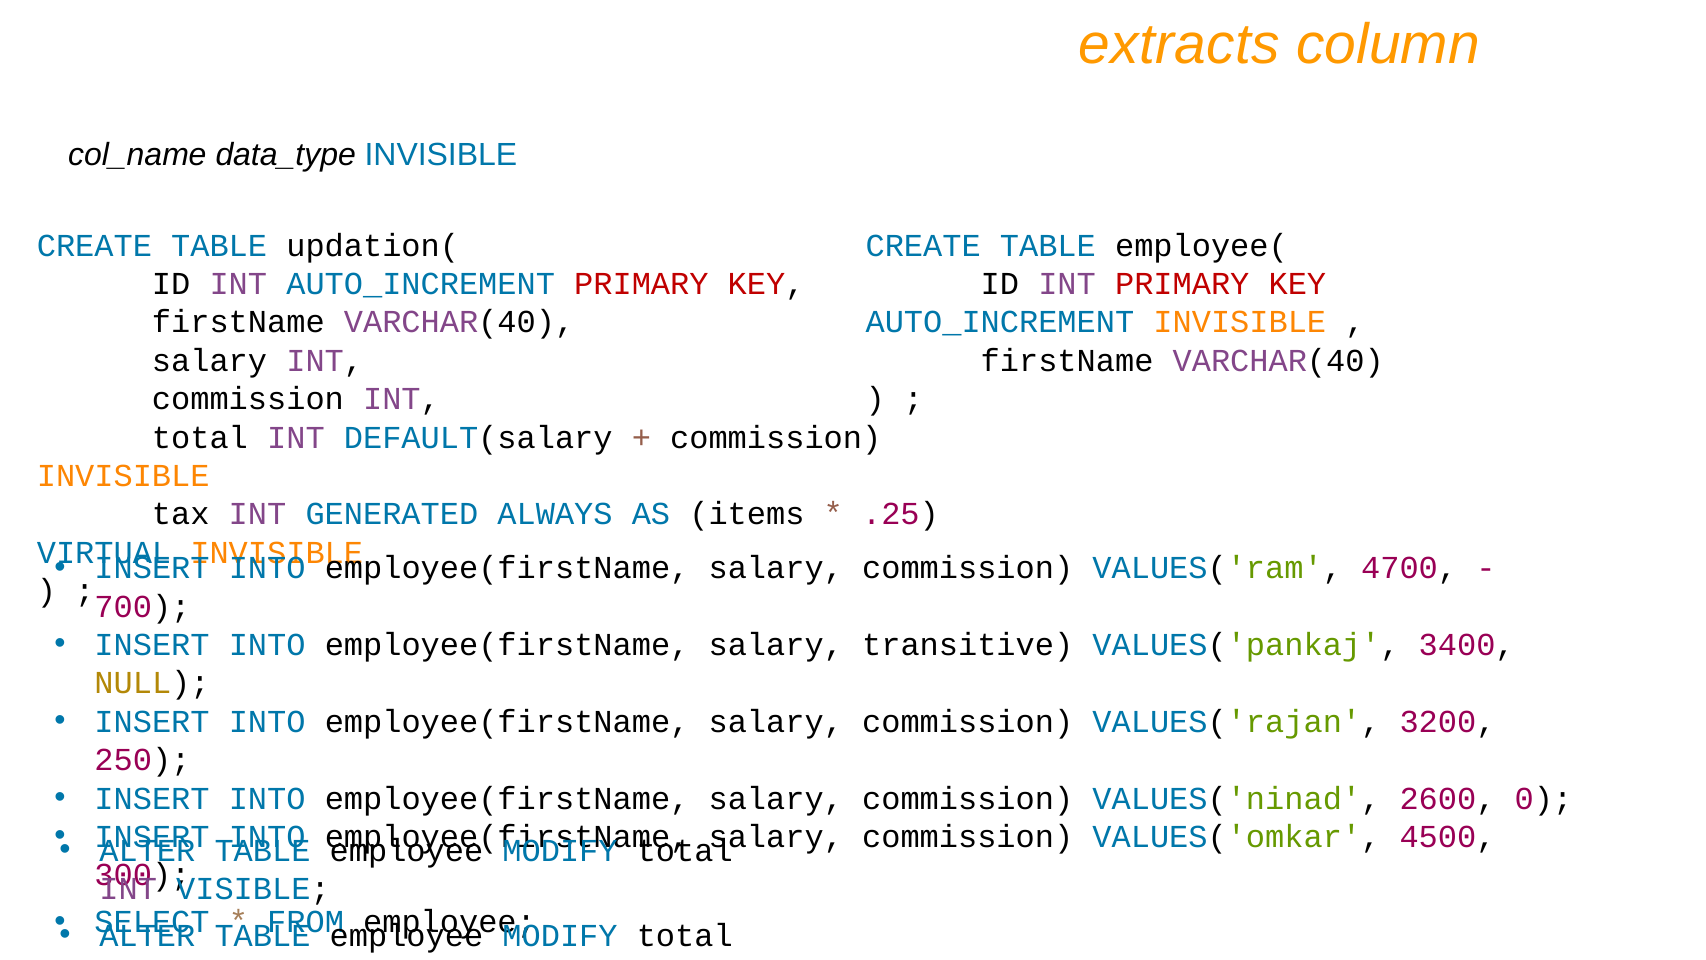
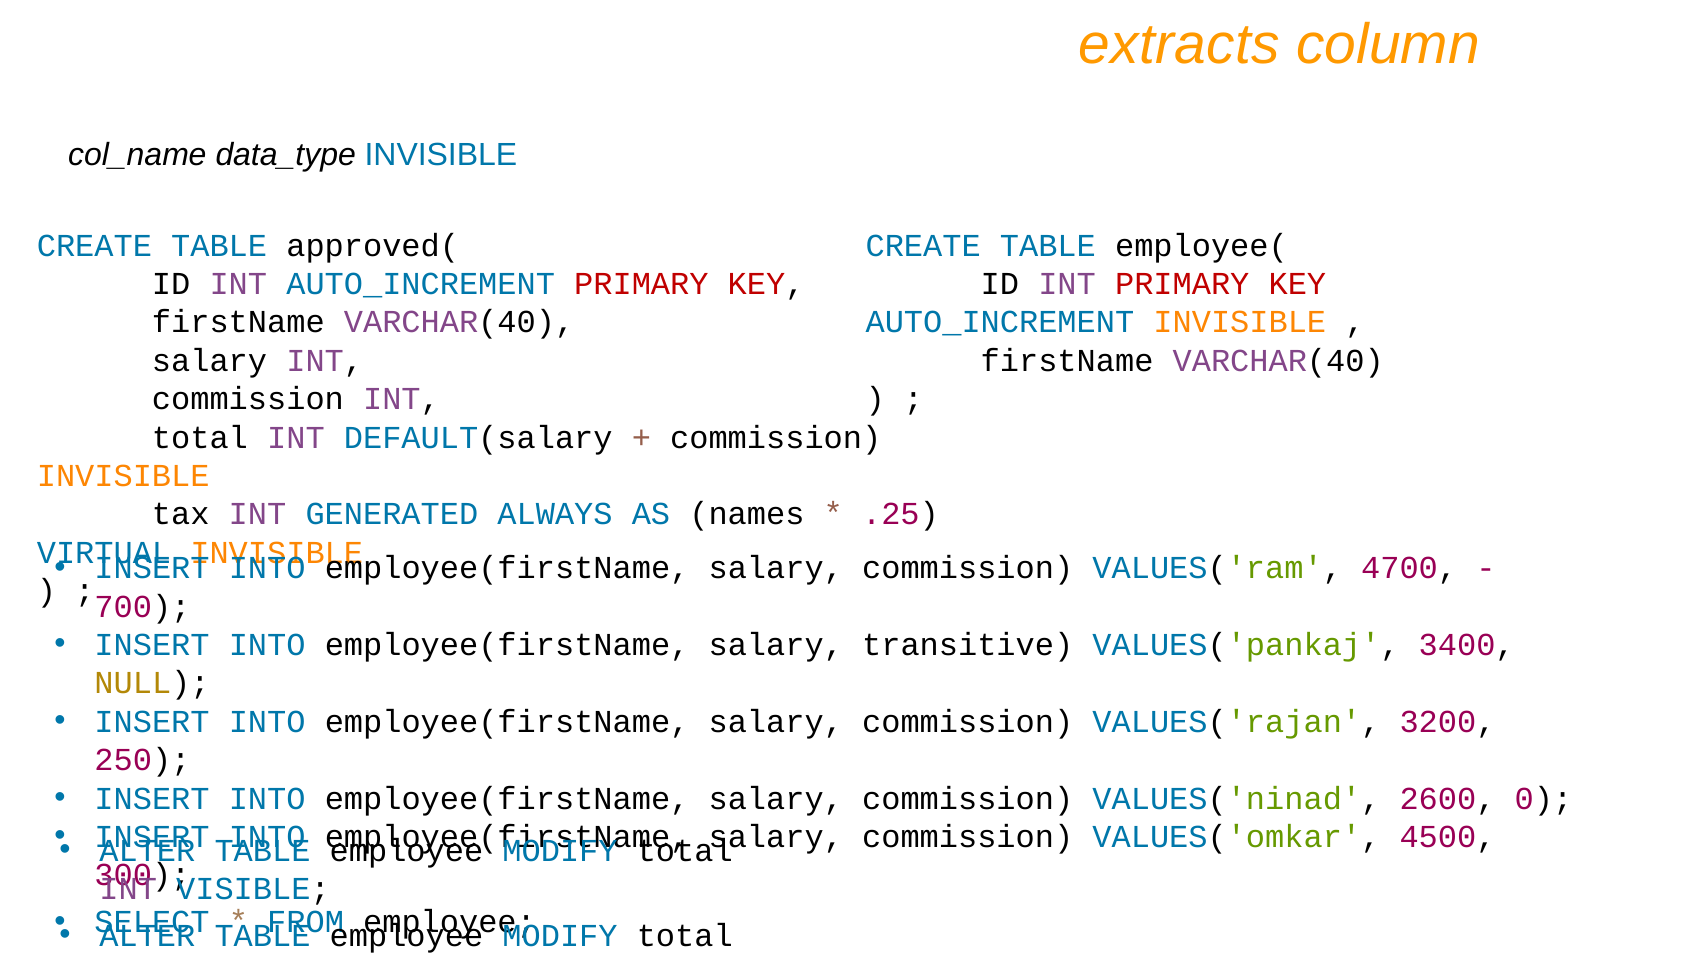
updation(: updation( -> approved(
items: items -> names
